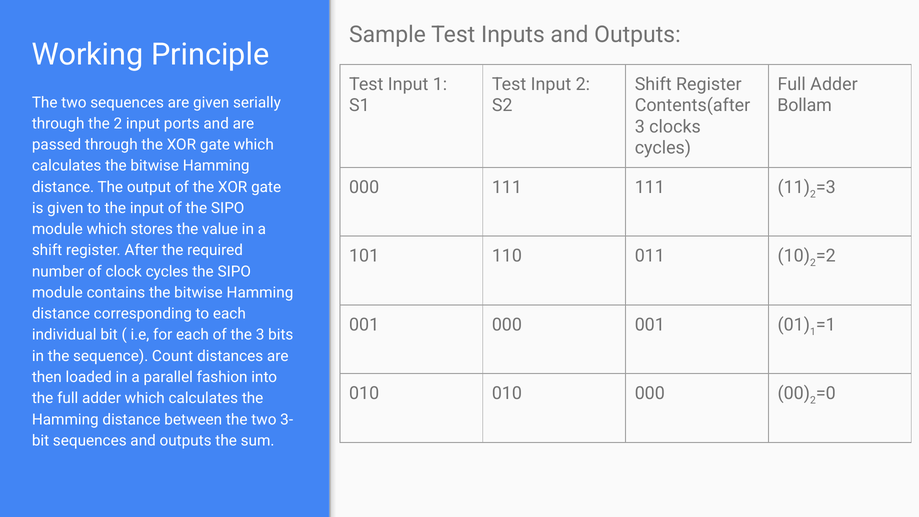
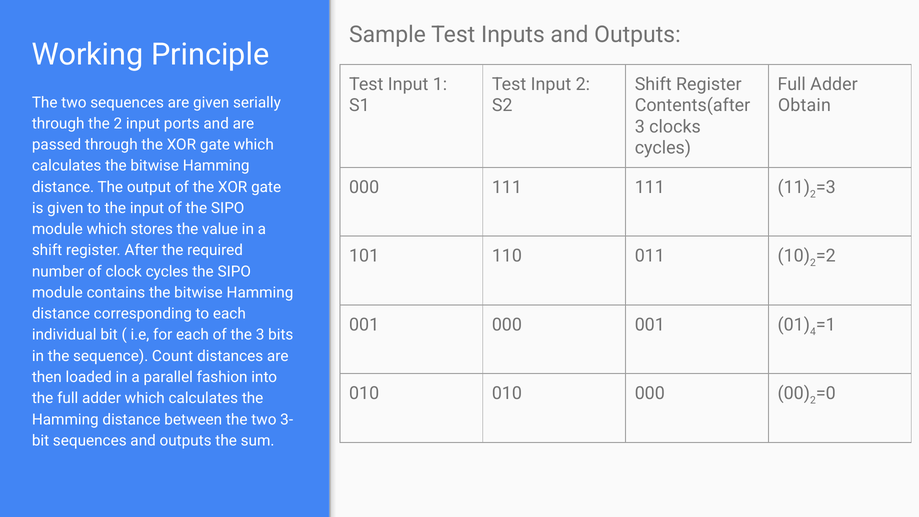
Bollam: Bollam -> Obtain
1 at (813, 332): 1 -> 4
